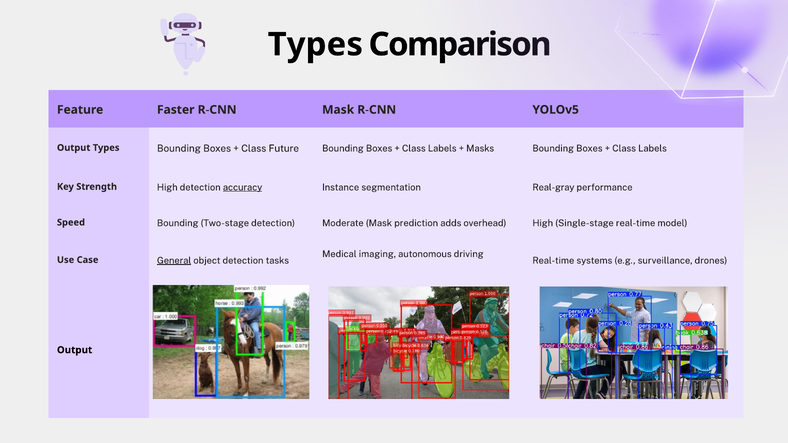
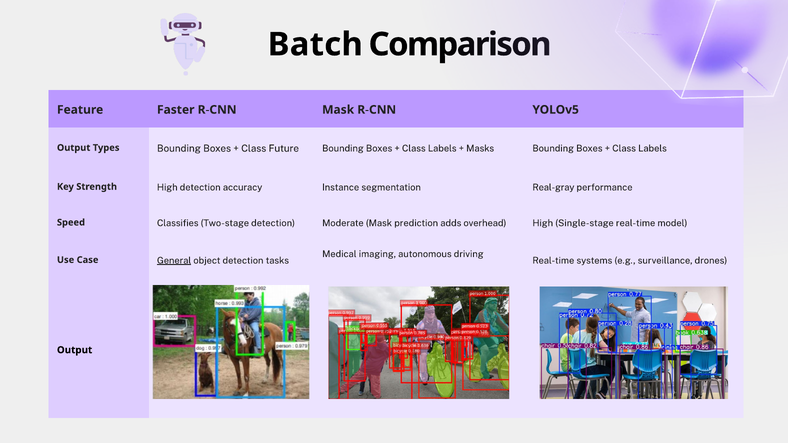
Types at (315, 45): Types -> Batch
accuracy underline: present -> none
Speed Bounding: Bounding -> Classifies
